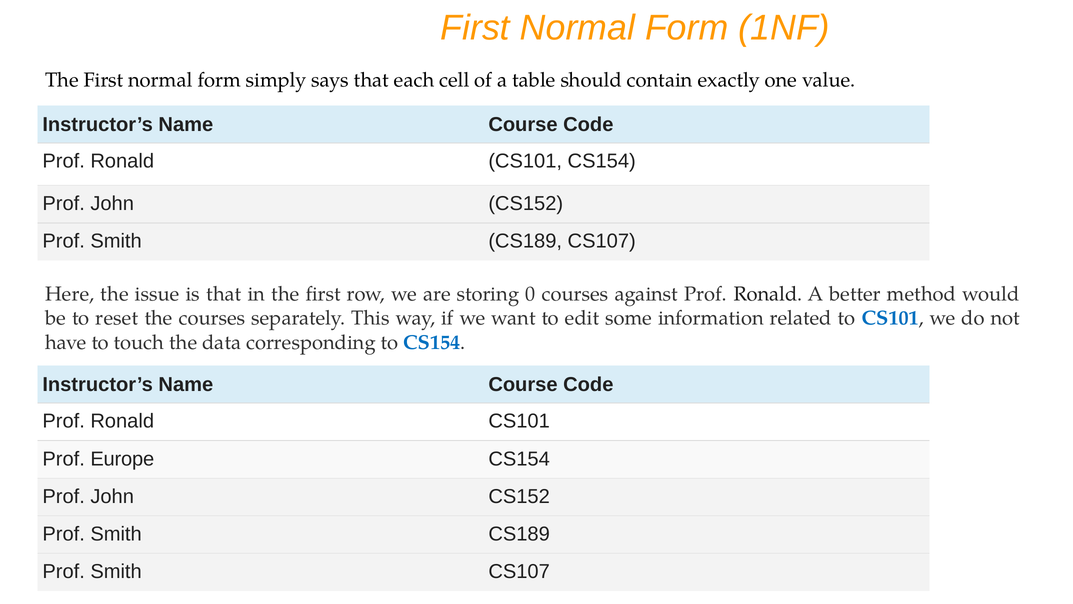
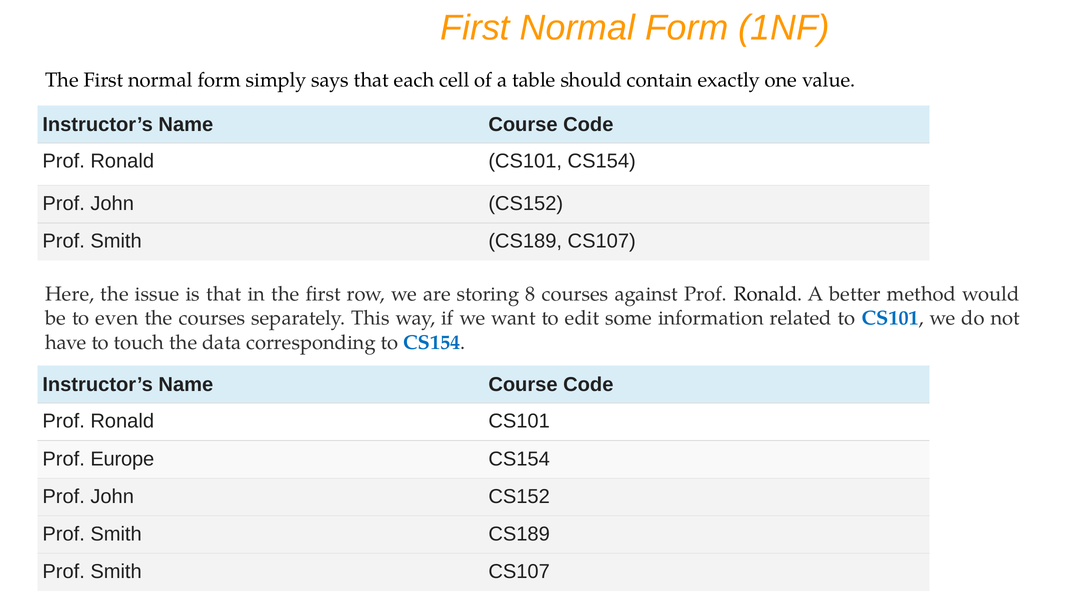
0: 0 -> 8
reset: reset -> even
